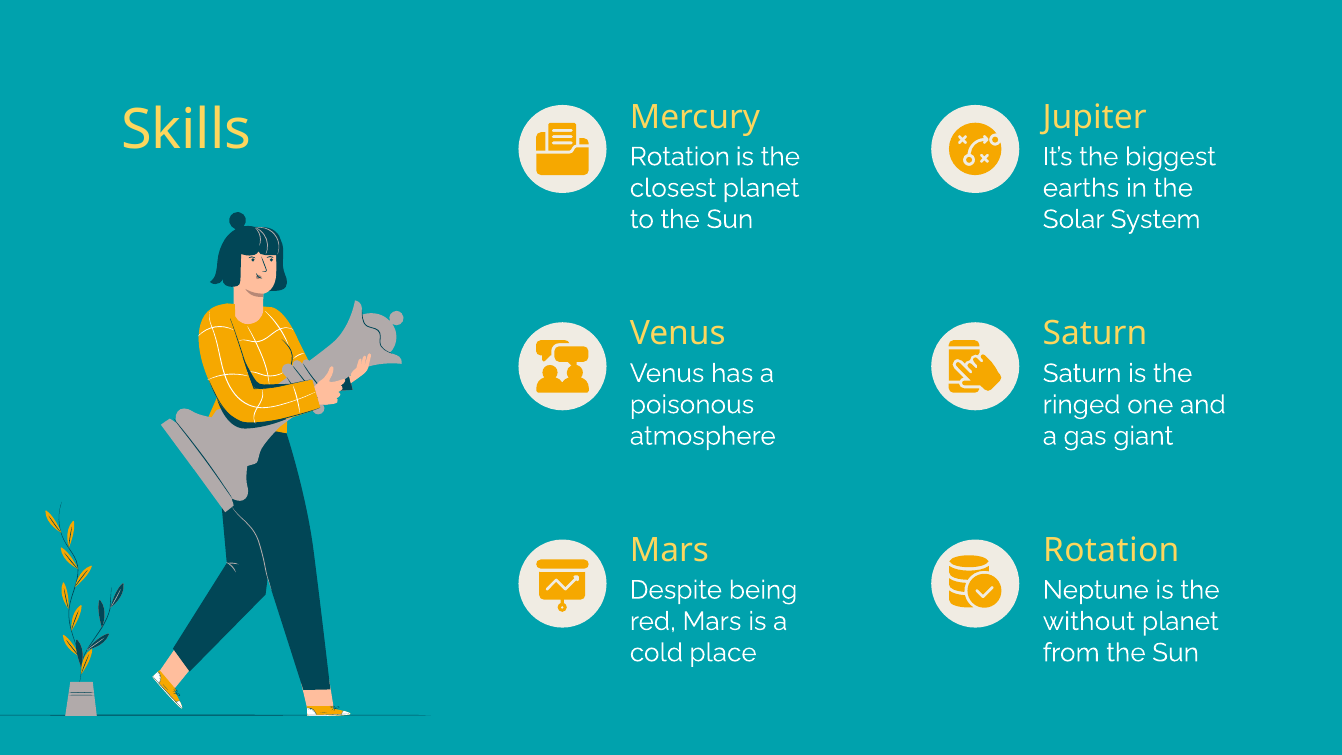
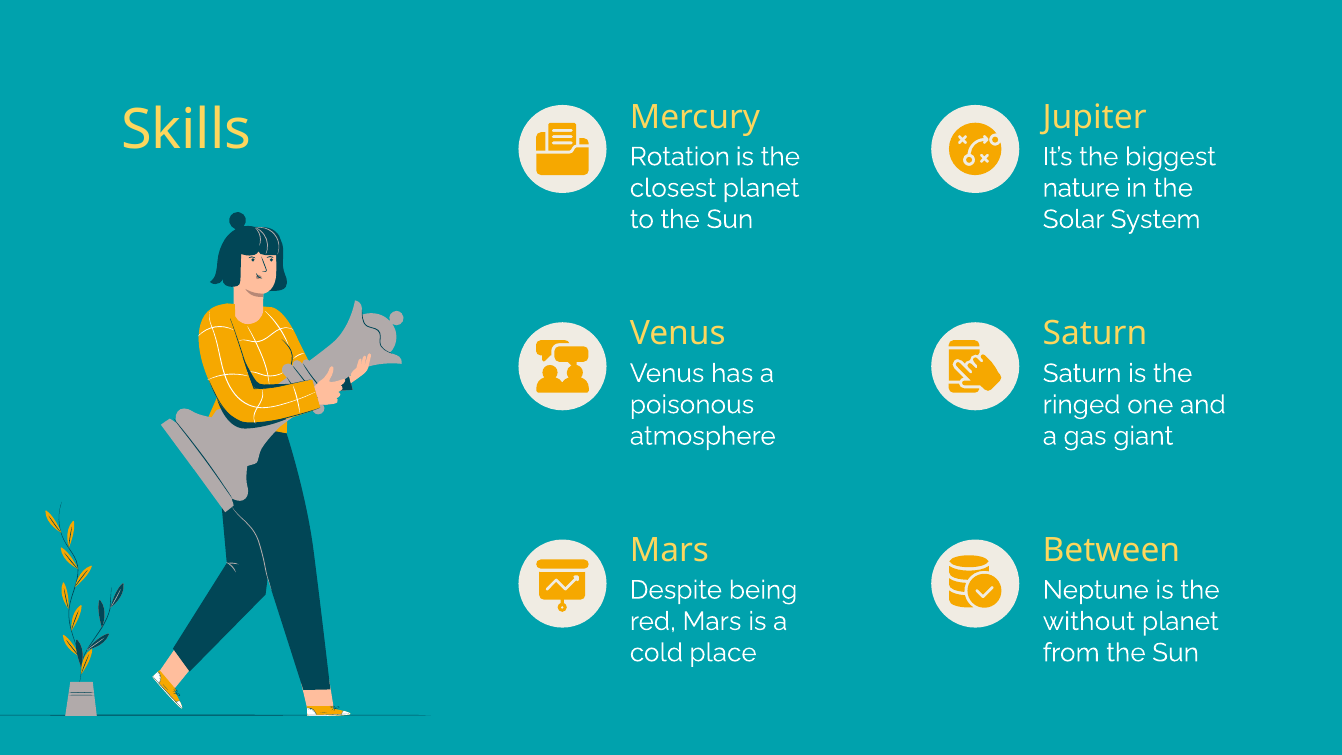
earths: earths -> nature
Mars Rotation: Rotation -> Between
